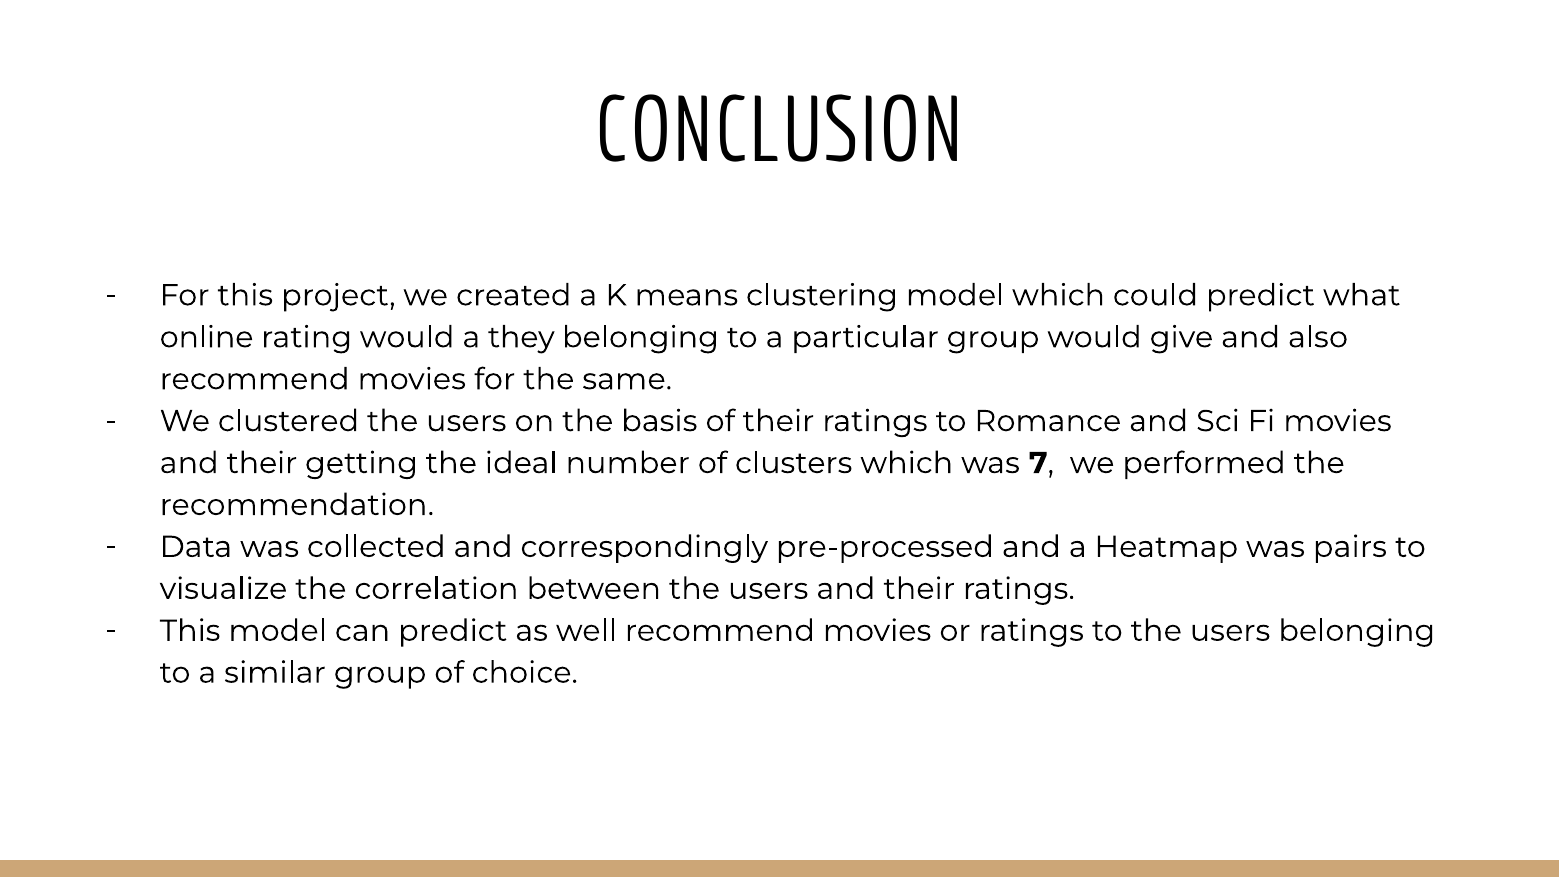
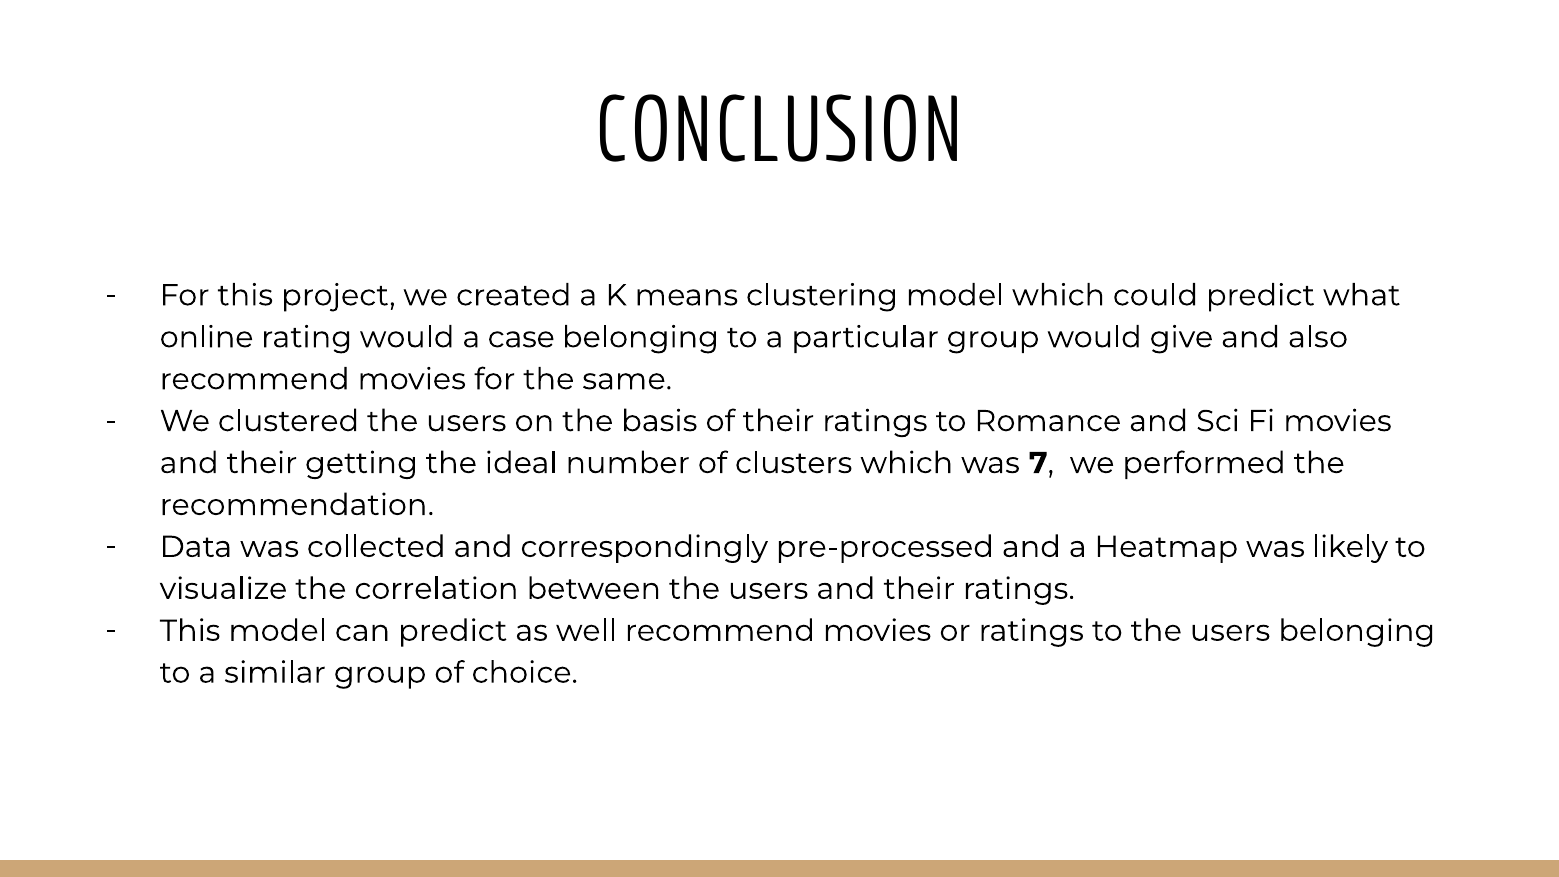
they: they -> case
pairs: pairs -> likely
